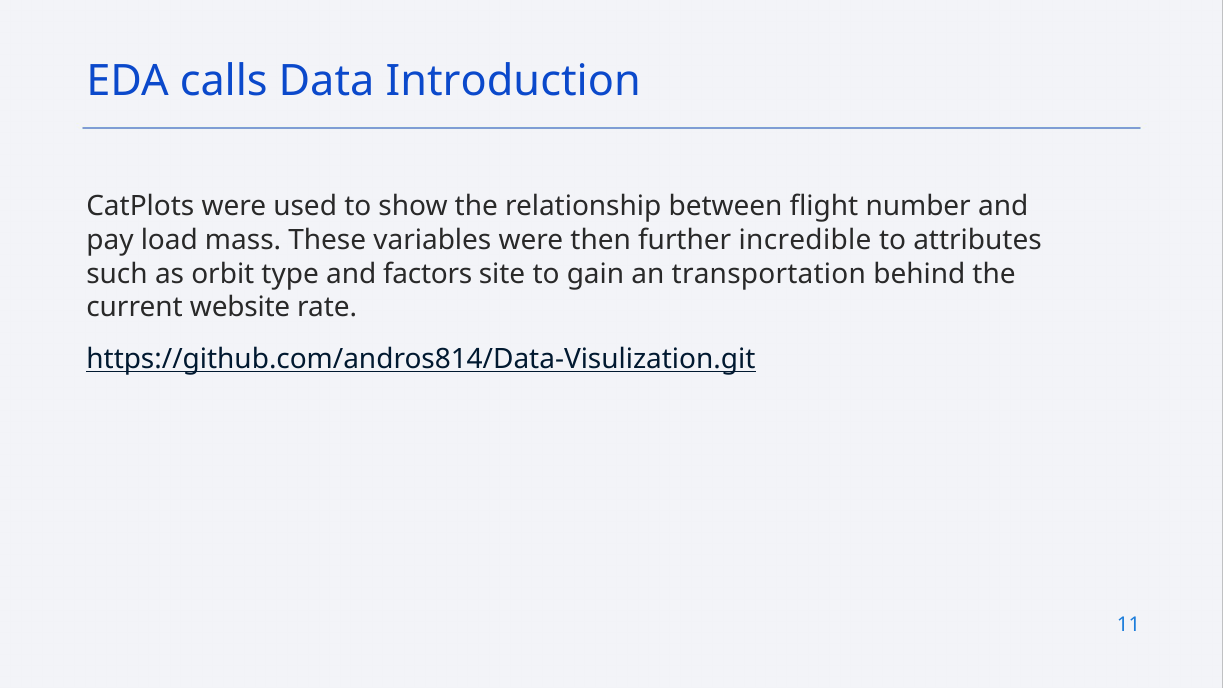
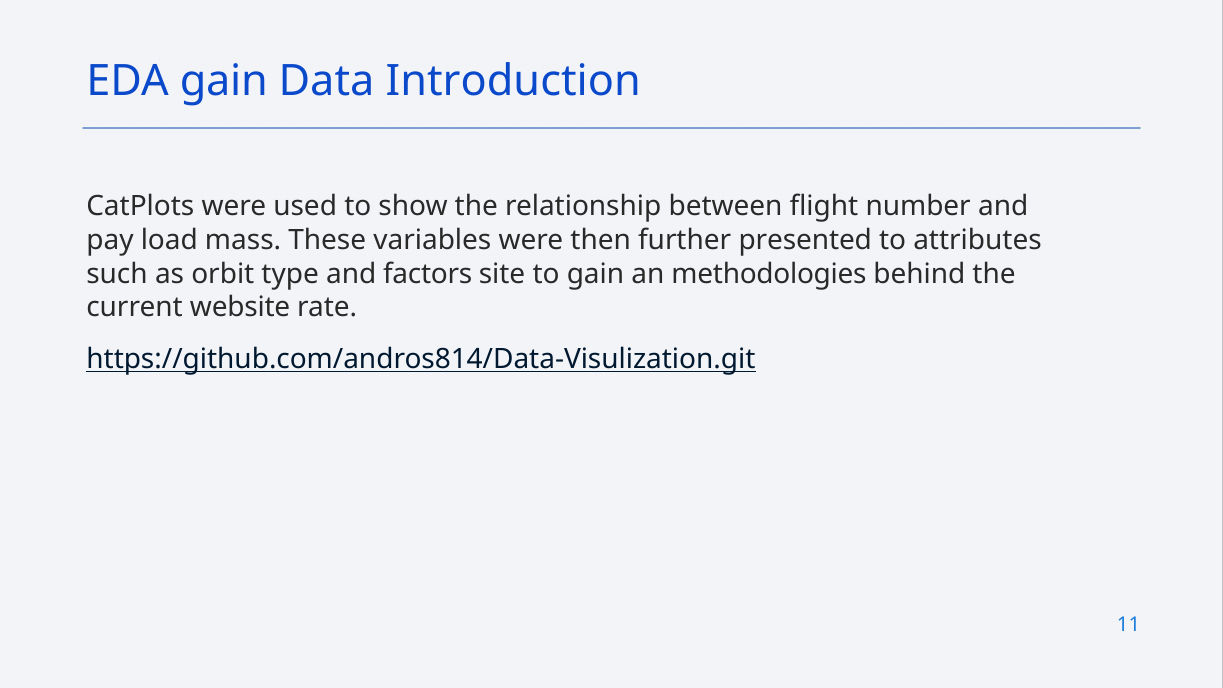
EDA calls: calls -> gain
incredible: incredible -> presented
transportation: transportation -> methodologies
